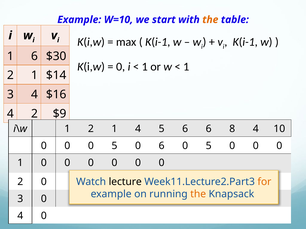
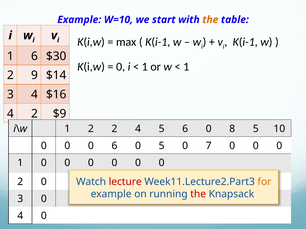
1 at (34, 75): 1 -> 9
1 2 1: 1 -> 2
5 6 6: 6 -> 0
8 4: 4 -> 5
0 0 5: 5 -> 6
0 6: 6 -> 5
5 at (209, 146): 5 -> 7
lecture colour: black -> red
the at (198, 194) colour: orange -> red
